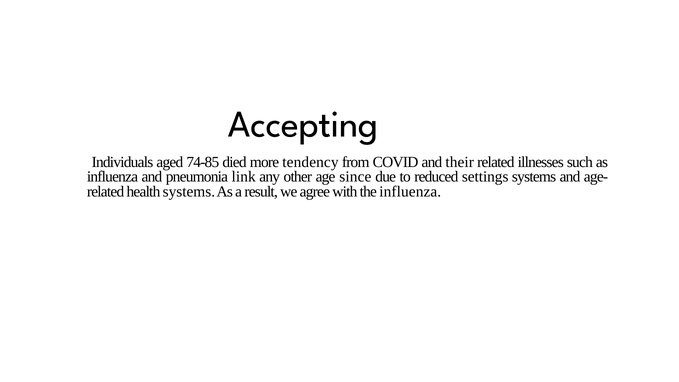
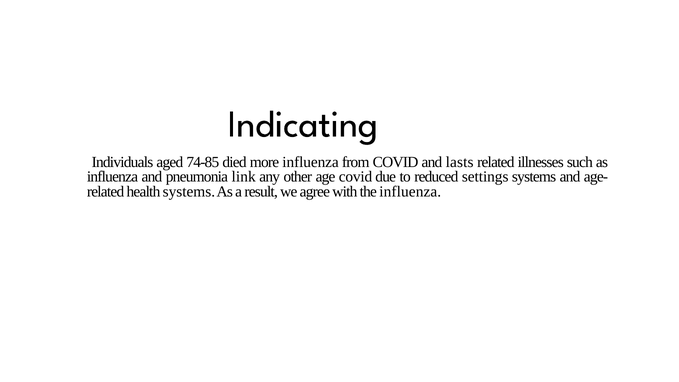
Accepting: Accepting -> Indicating
more tendency: tendency -> influenza
their: their -> lasts
age since: since -> covid
